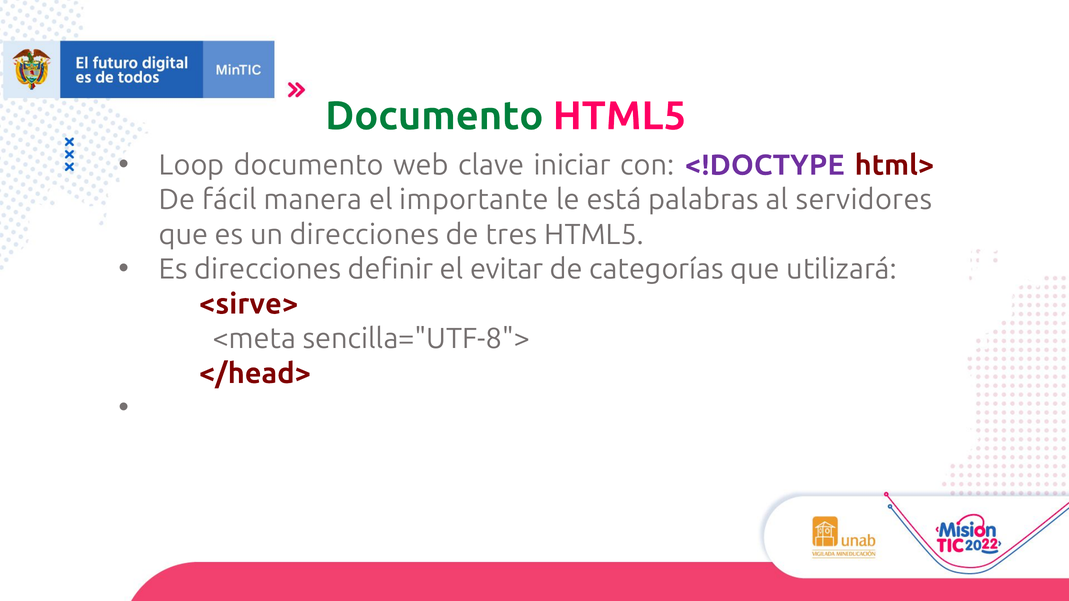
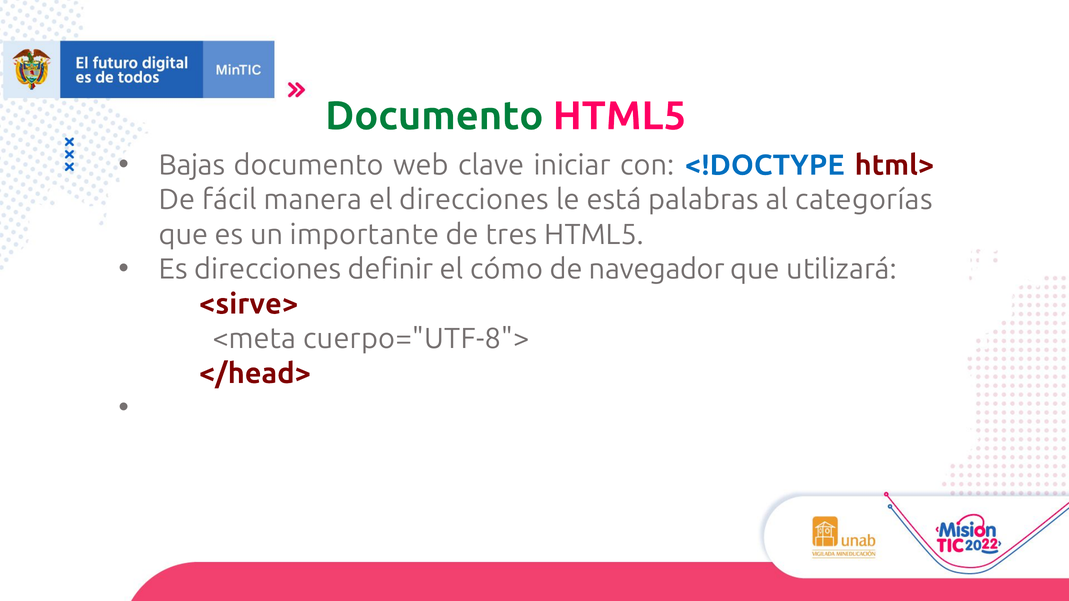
Loop: Loop -> Bajas
<!DOCTYPE colour: purple -> blue
el importante: importante -> direcciones
servidores: servidores -> categorías
un direcciones: direcciones -> importante
evitar: evitar -> cómo
categorías: categorías -> navegador
sencilla="UTF-8">: sencilla="UTF-8"> -> cuerpo="UTF-8">
